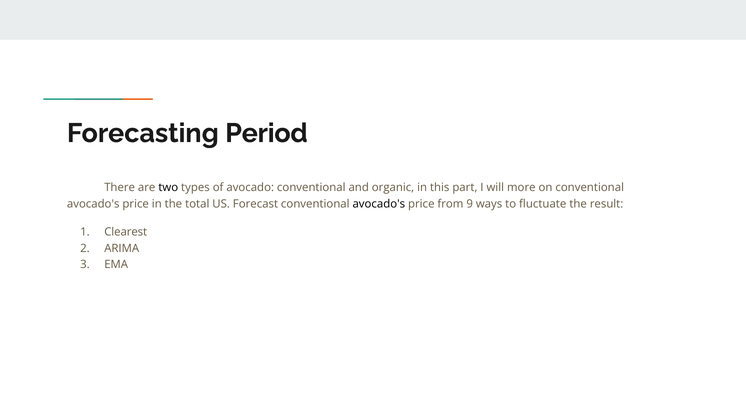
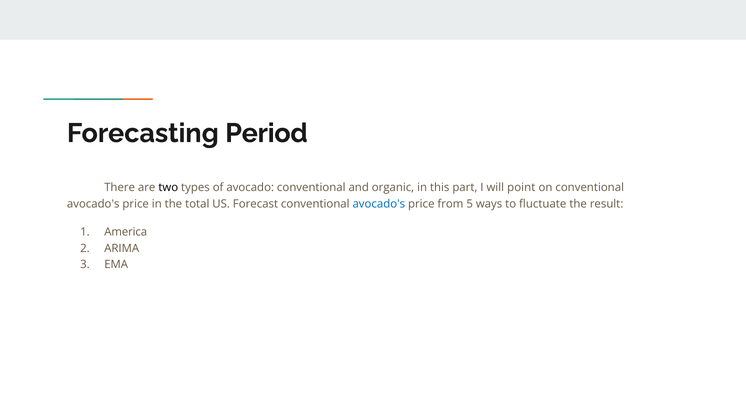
more: more -> point
avocado's at (379, 204) colour: black -> blue
9: 9 -> 5
Clearest: Clearest -> America
